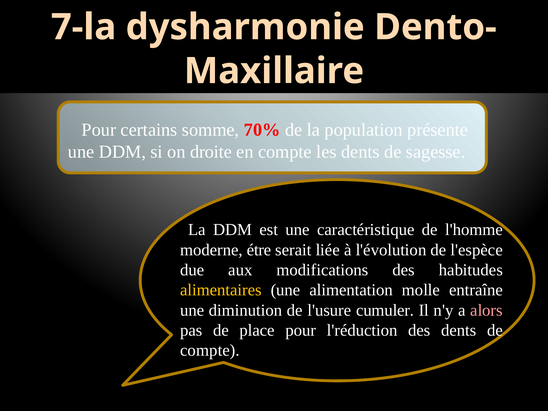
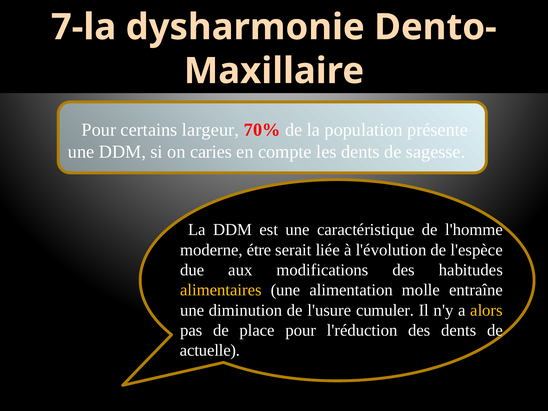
somme: somme -> largeur
droite: droite -> caries
alors colour: pink -> yellow
compte at (210, 350): compte -> actuelle
